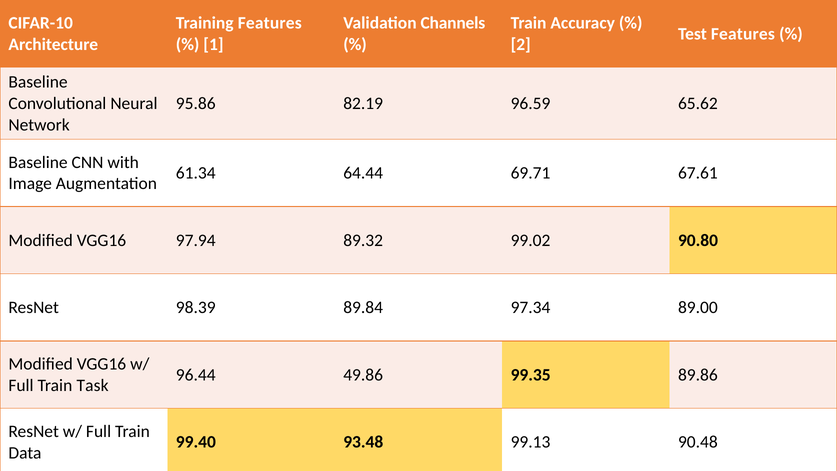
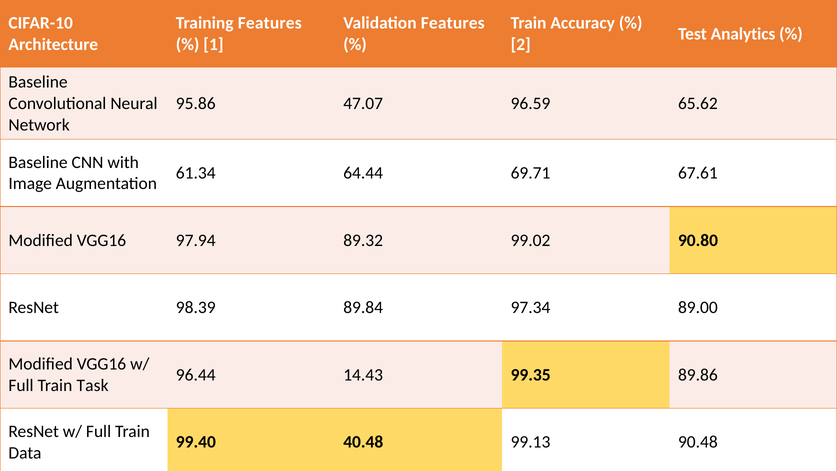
Validation Channels: Channels -> Features
Test Features: Features -> Analytics
82.19: 82.19 -> 47.07
49.86: 49.86 -> 14.43
93.48: 93.48 -> 40.48
